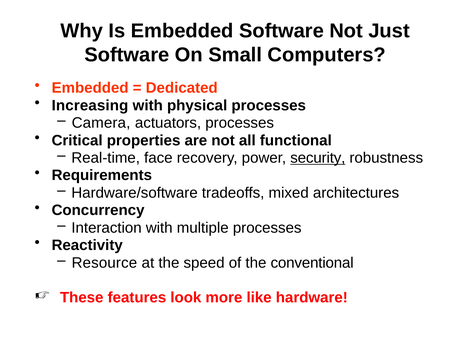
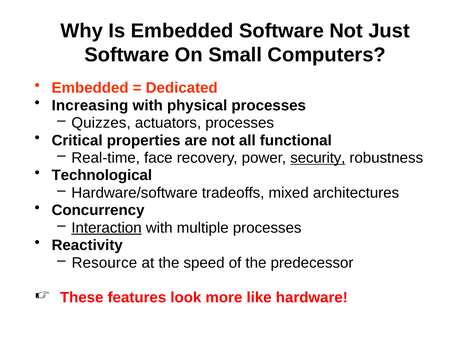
Camera: Camera -> Quizzes
Requirements: Requirements -> Technological
Interaction underline: none -> present
conventional: conventional -> predecessor
